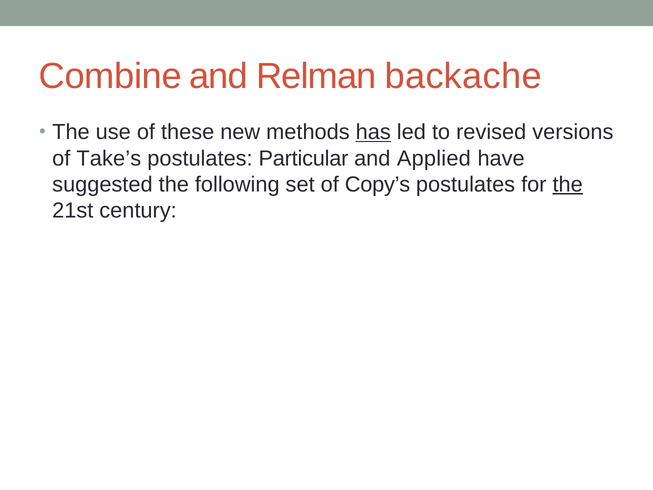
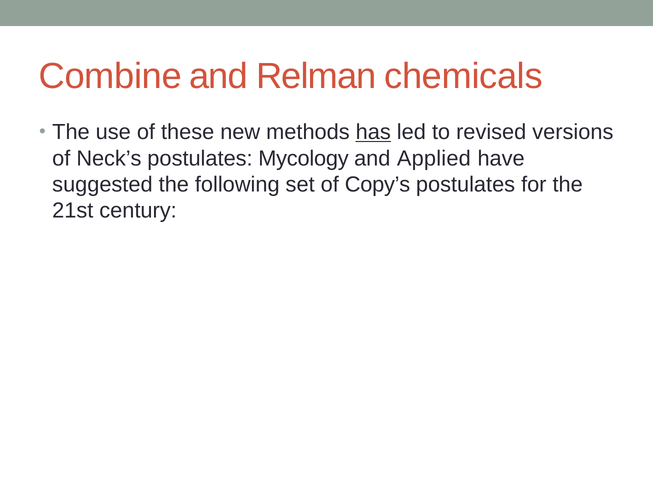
backache: backache -> chemicals
Take’s: Take’s -> Neck’s
Particular: Particular -> Mycology
the at (568, 184) underline: present -> none
